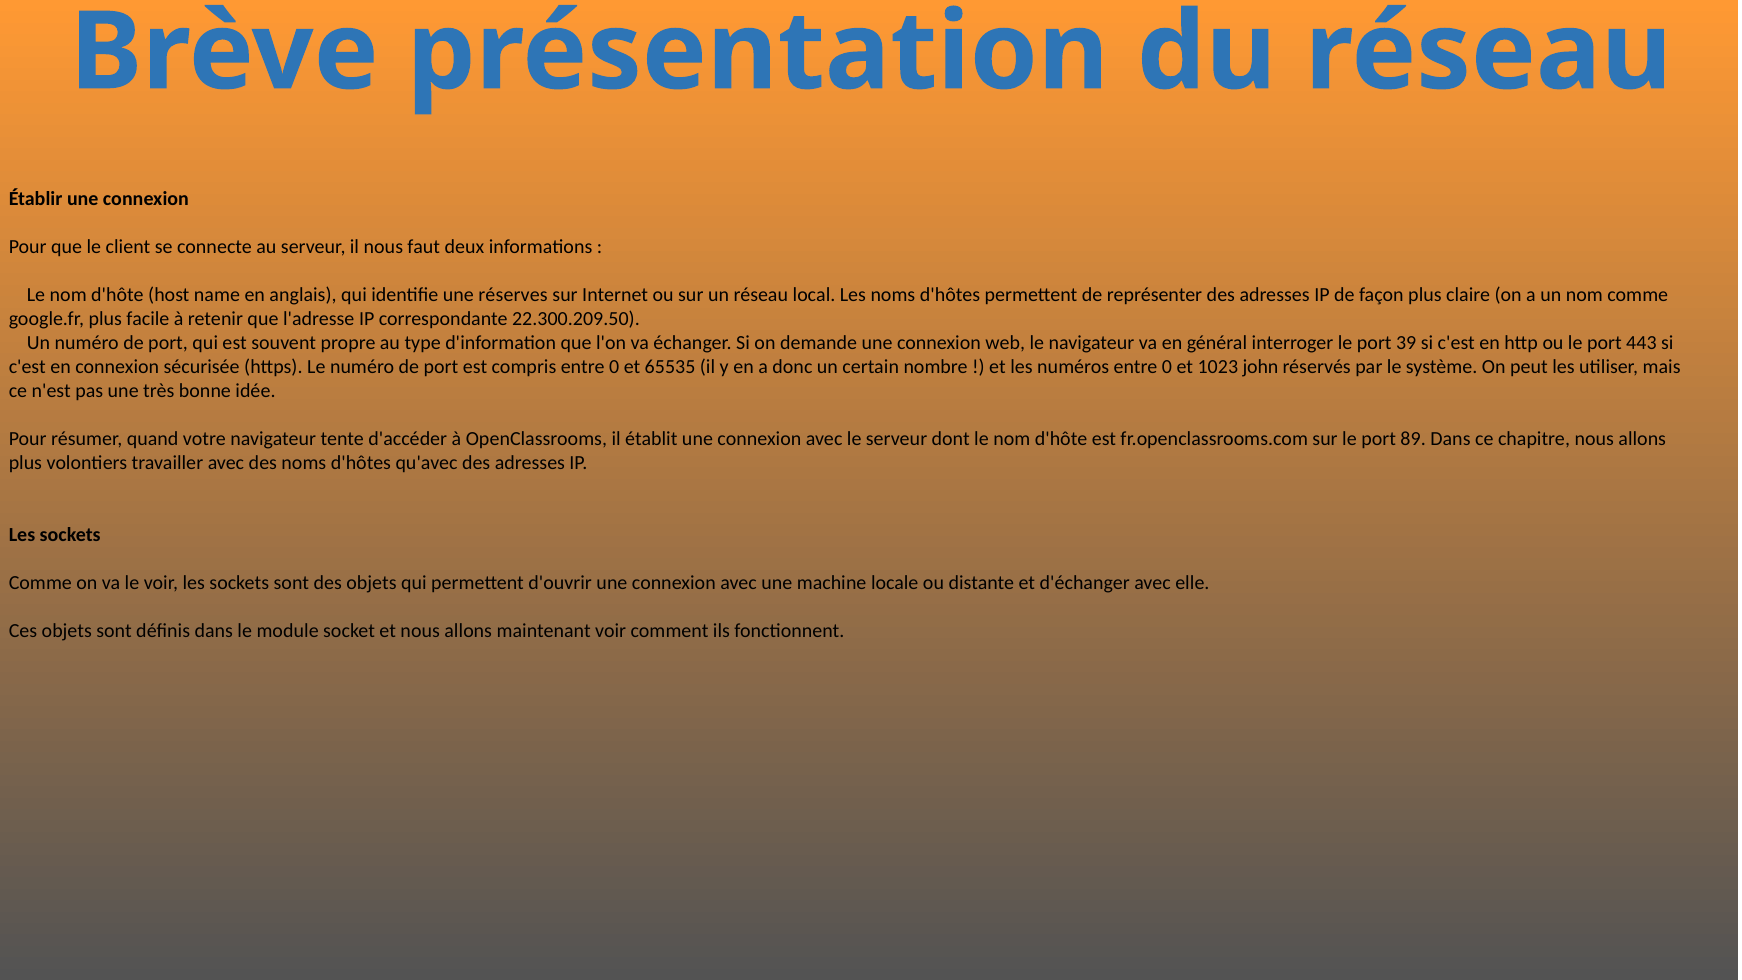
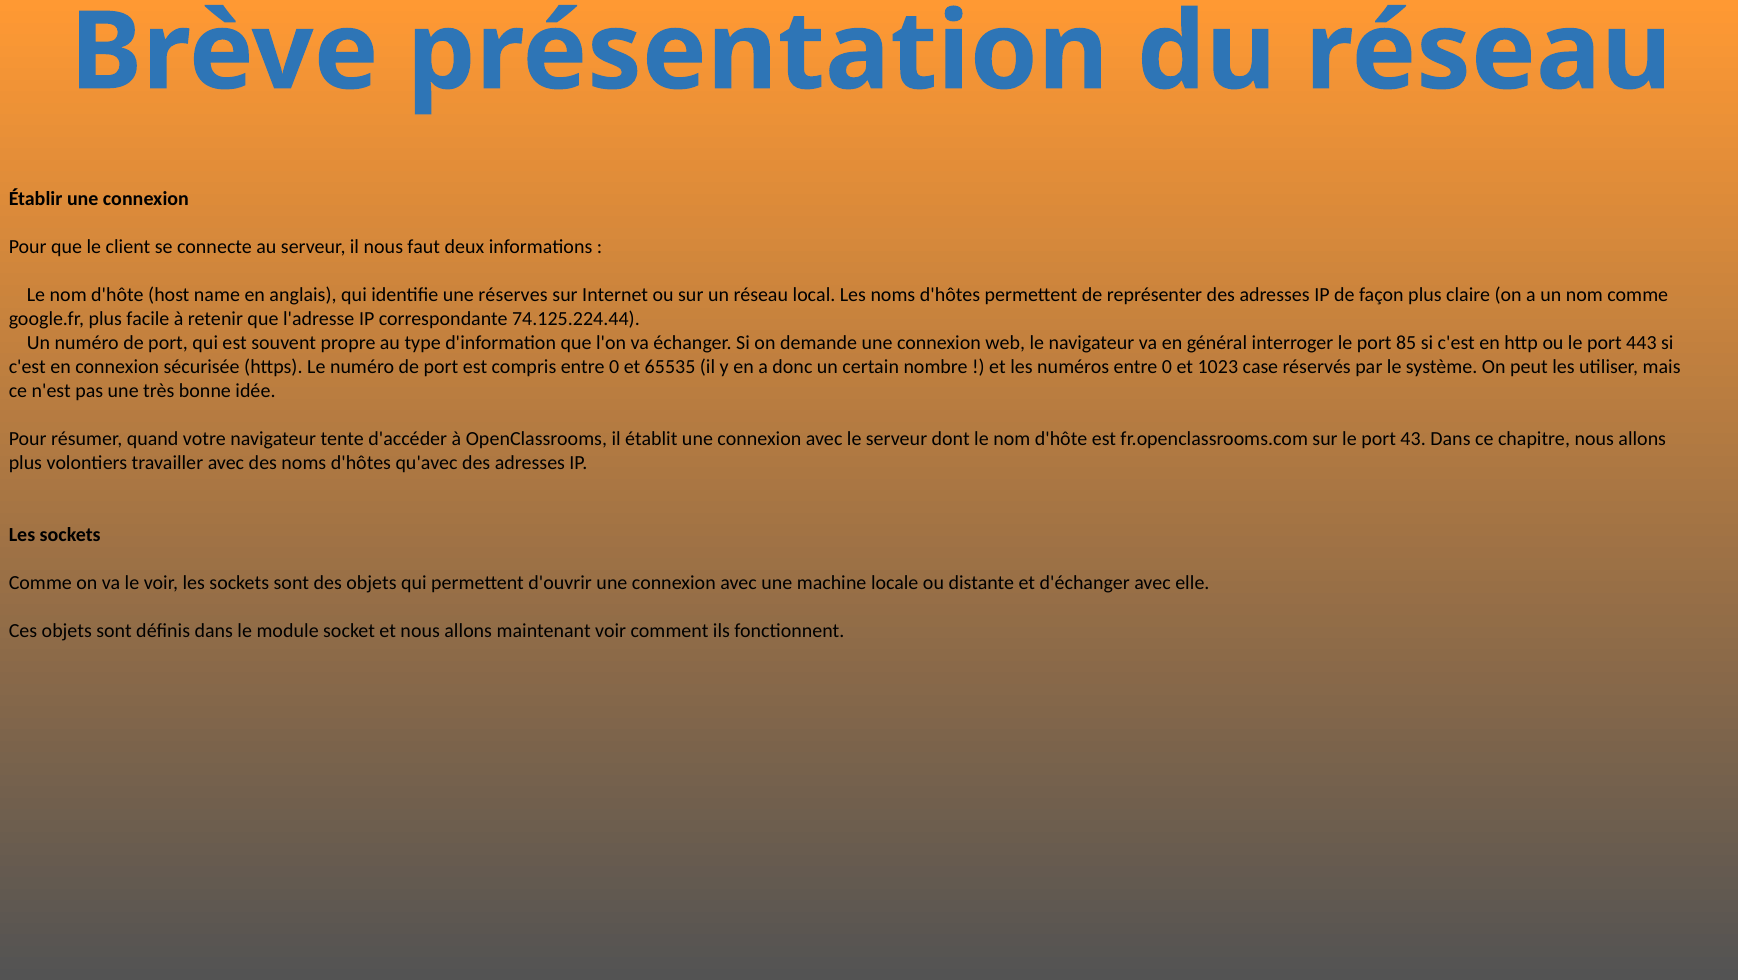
22.300.209.50: 22.300.209.50 -> 74.125.224.44
39: 39 -> 85
john: john -> case
89: 89 -> 43
